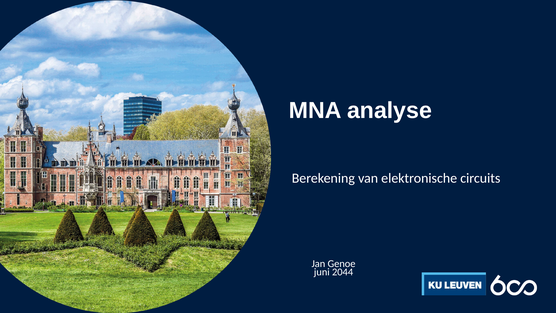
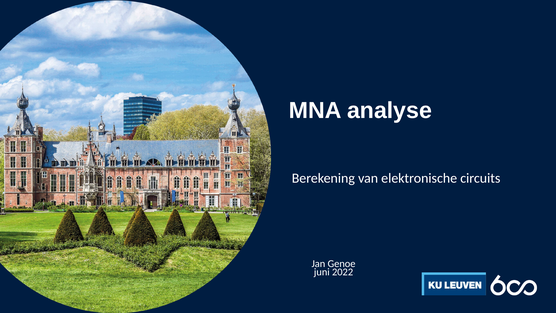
2044: 2044 -> 2022
